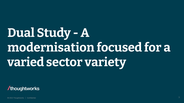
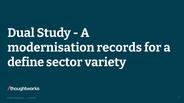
focused: focused -> records
varied: varied -> define
